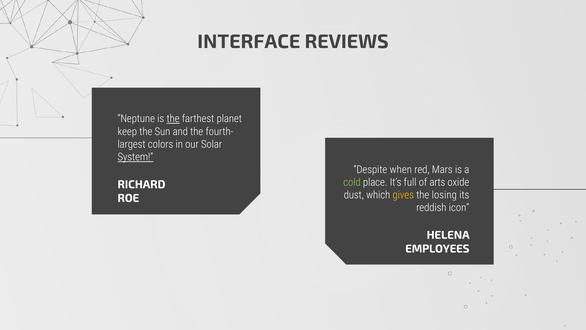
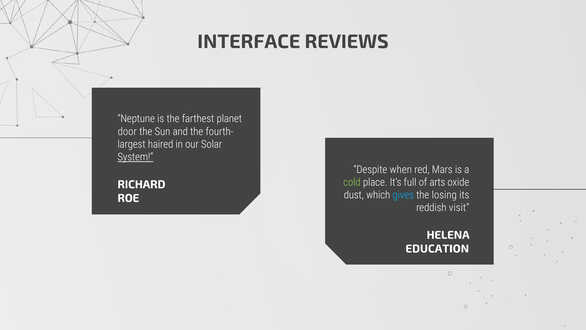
the at (173, 119) underline: present -> none
keep: keep -> door
colors: colors -> haired
gives colour: yellow -> light blue
icon: icon -> visit
EMPLOYEES: EMPLOYEES -> EDUCATION
